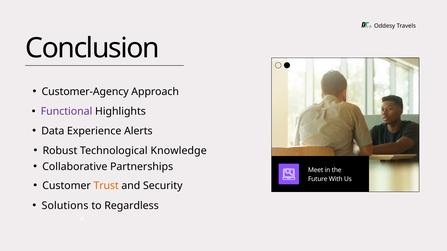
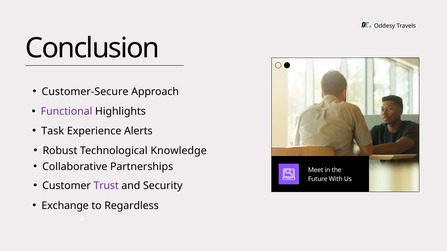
Customer-Agency: Customer-Agency -> Customer-Secure
Data: Data -> Task
Trust colour: orange -> purple
Solutions: Solutions -> Exchange
